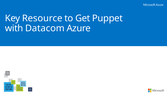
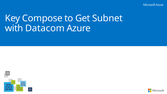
Resource: Resource -> Compose
Puppet: Puppet -> Subnet
